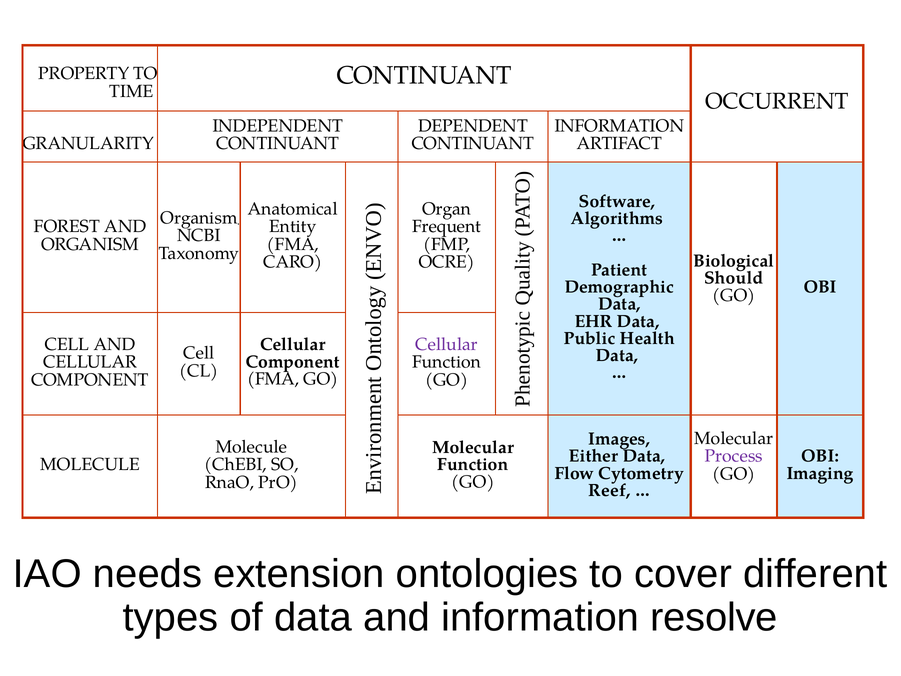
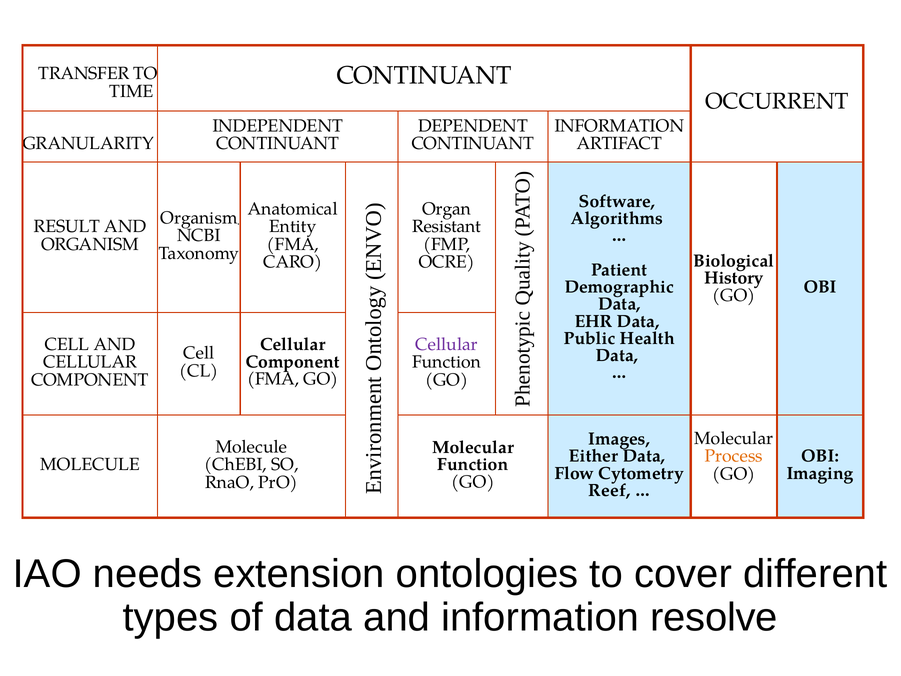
PROPERTY: PROPERTY -> TRANSFER
FOREST: FOREST -> RESULT
Frequent: Frequent -> Resistant
Should: Should -> History
Process colour: purple -> orange
